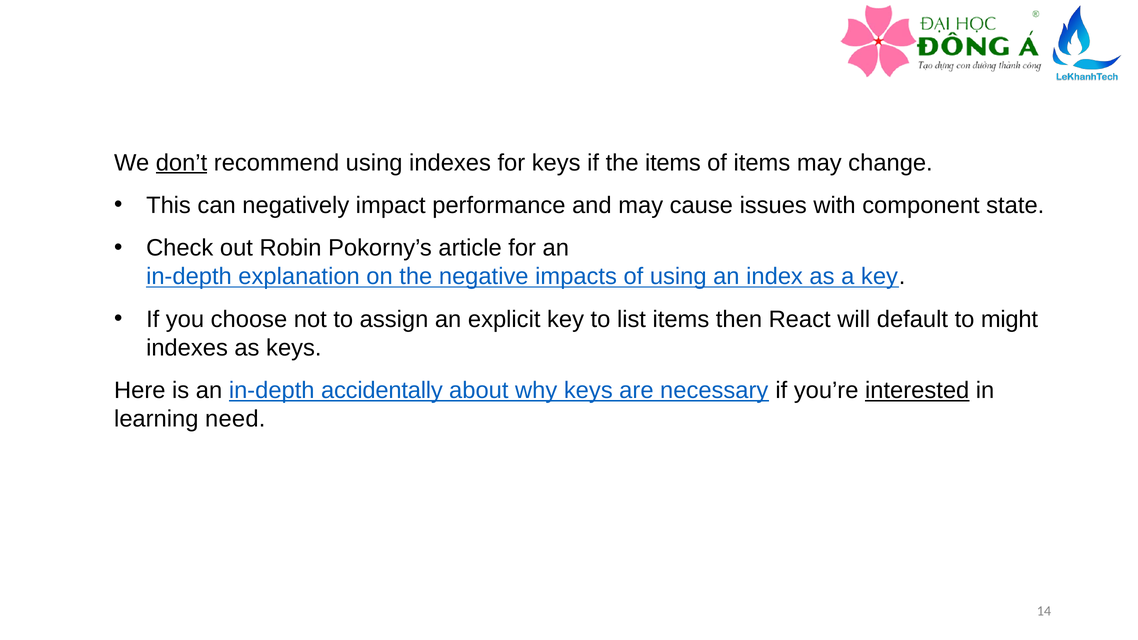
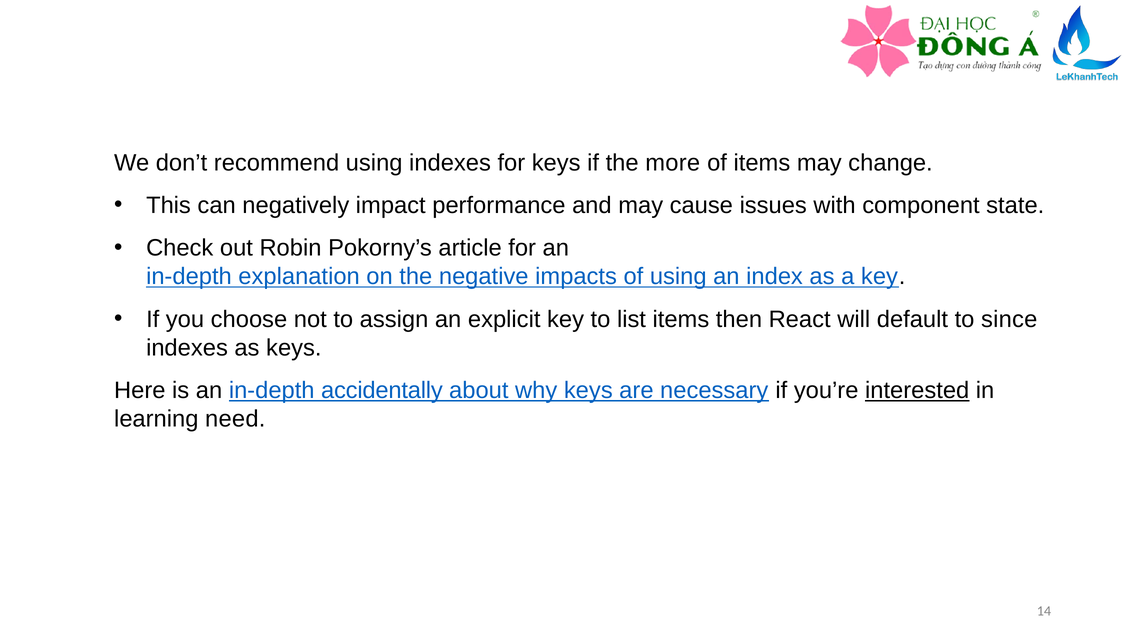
don’t underline: present -> none
the items: items -> more
might: might -> since
